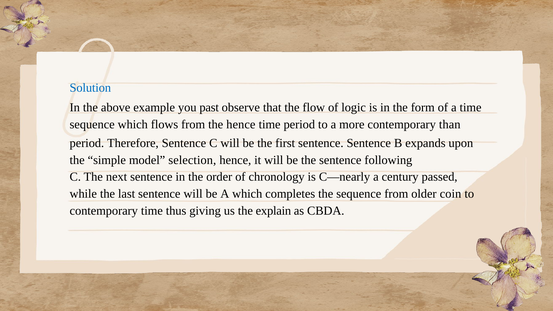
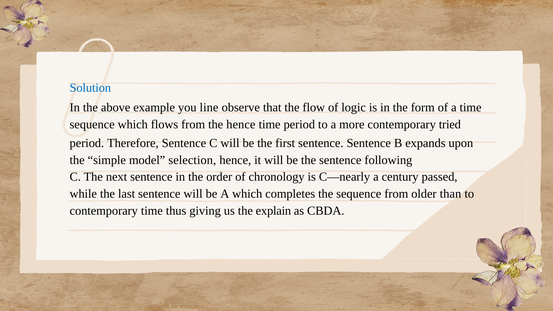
past: past -> line
than: than -> tried
coin: coin -> than
